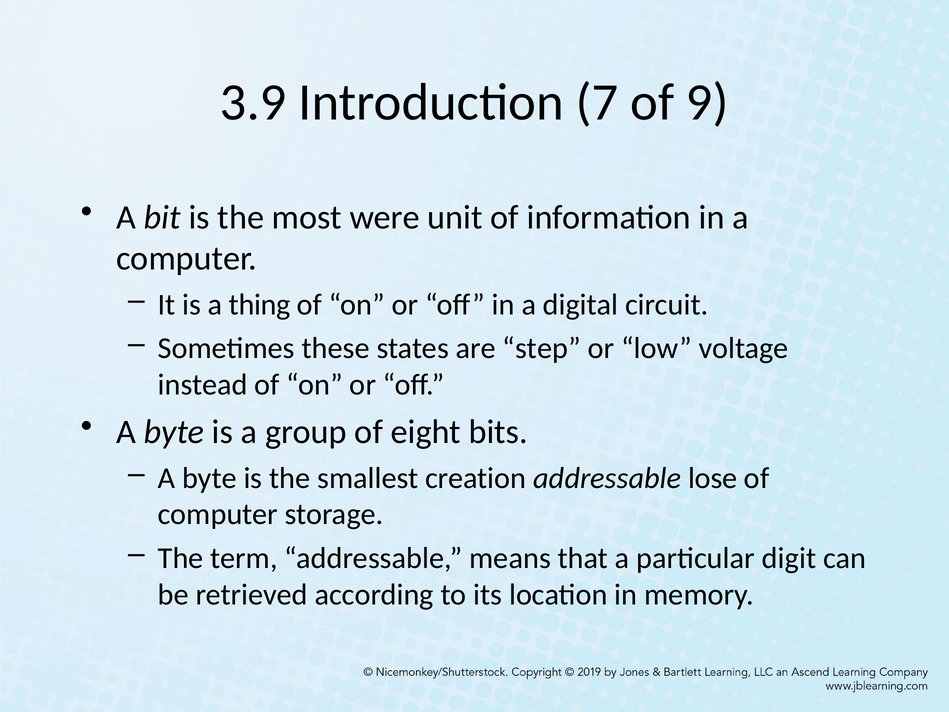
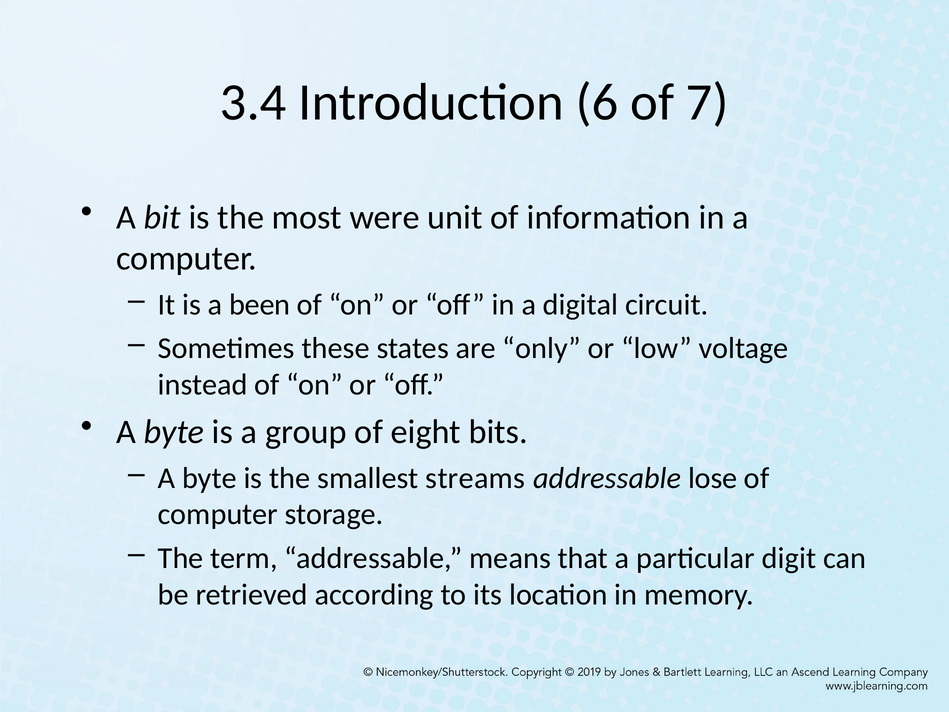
3.9: 3.9 -> 3.4
7: 7 -> 6
9: 9 -> 7
thing: thing -> been
step: step -> only
creation: creation -> streams
